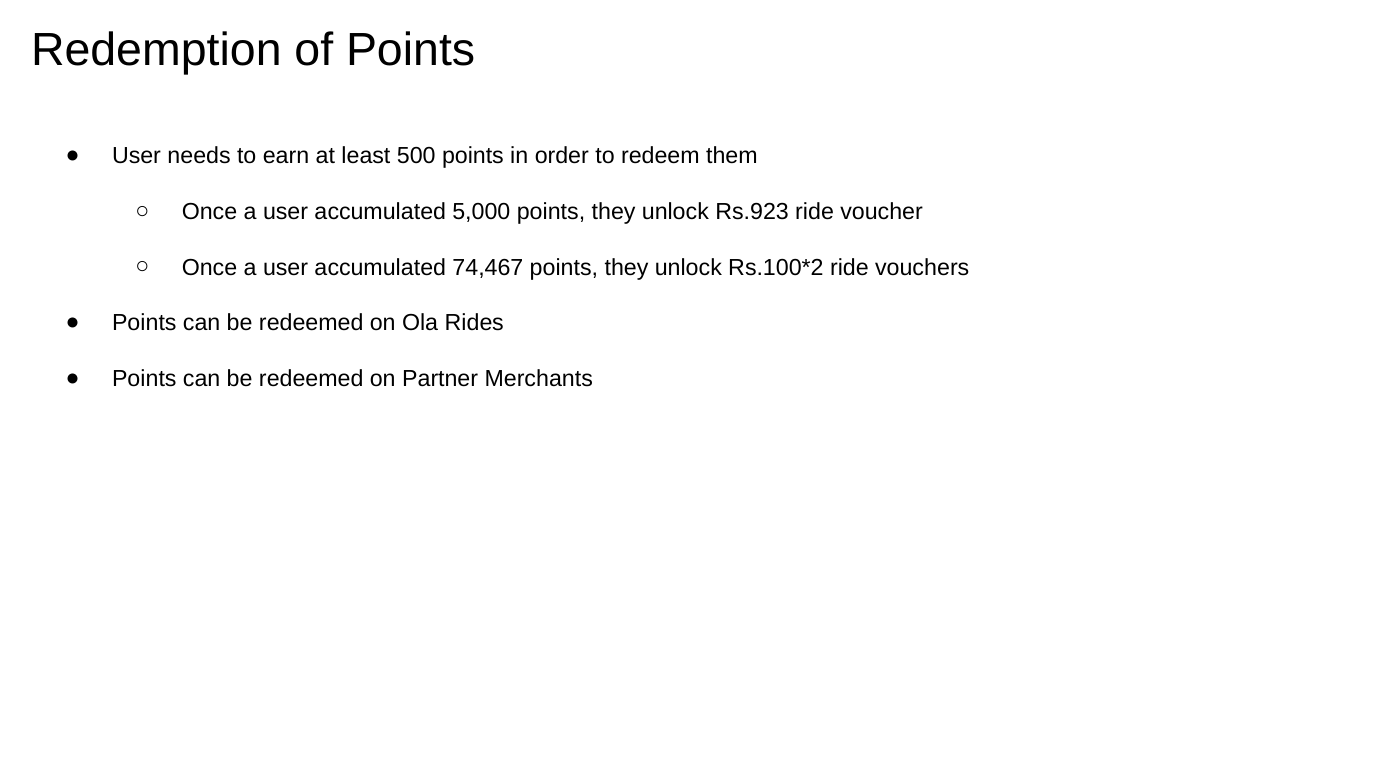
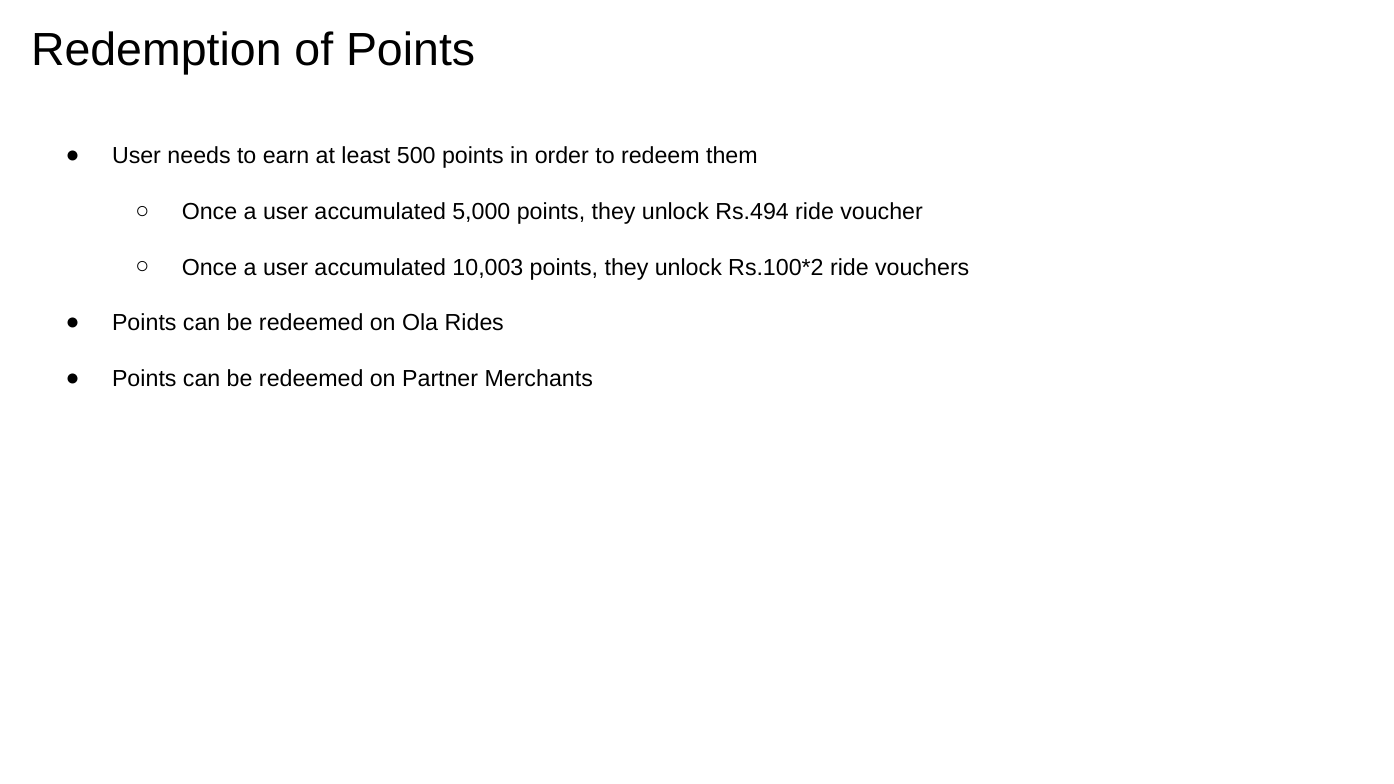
Rs.923: Rs.923 -> Rs.494
74,467: 74,467 -> 10,003
